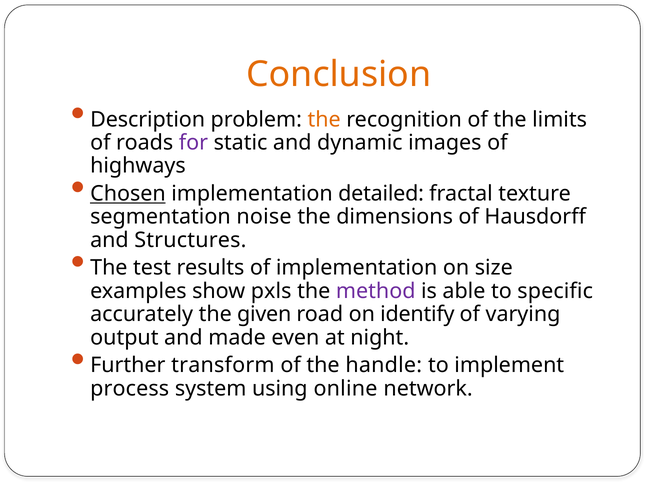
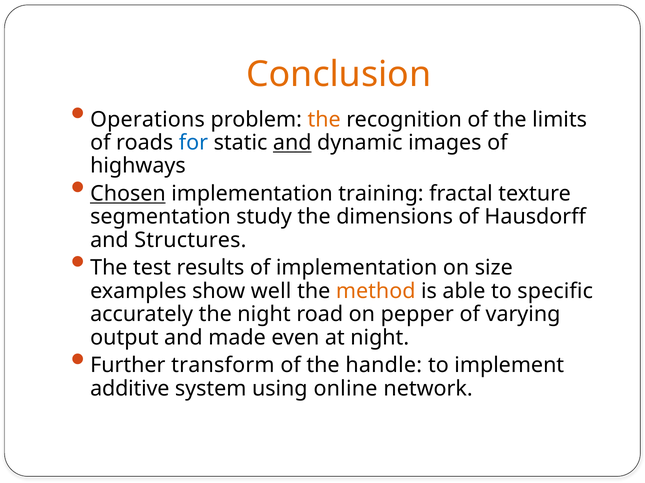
Description: Description -> Operations
for colour: purple -> blue
and at (292, 143) underline: none -> present
detailed: detailed -> training
noise: noise -> study
pxls: pxls -> well
method colour: purple -> orange
the given: given -> night
identify: identify -> pepper
process: process -> additive
